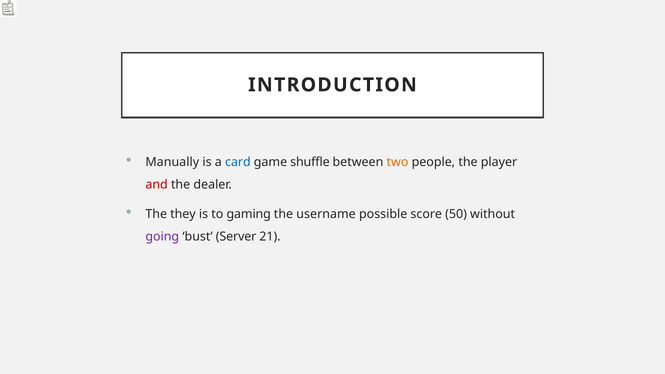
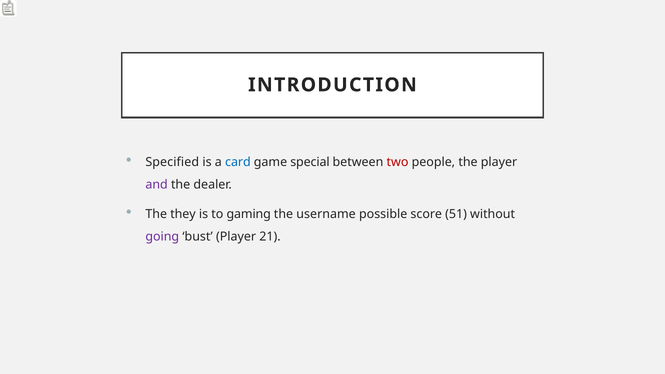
Manually: Manually -> Specified
shuffle: shuffle -> special
two colour: orange -> red
and colour: red -> purple
50: 50 -> 51
bust Server: Server -> Player
